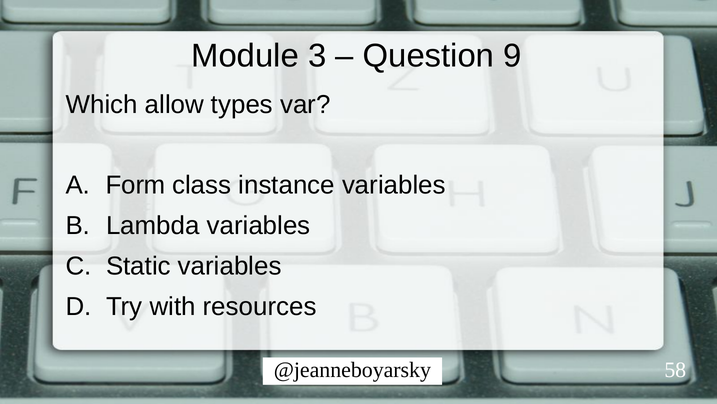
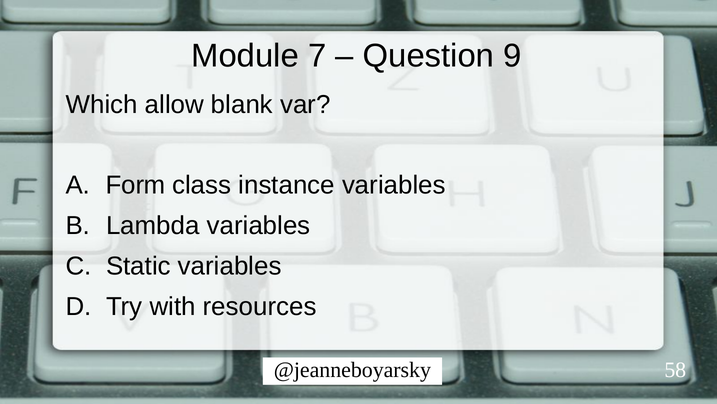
3: 3 -> 7
types: types -> blank
